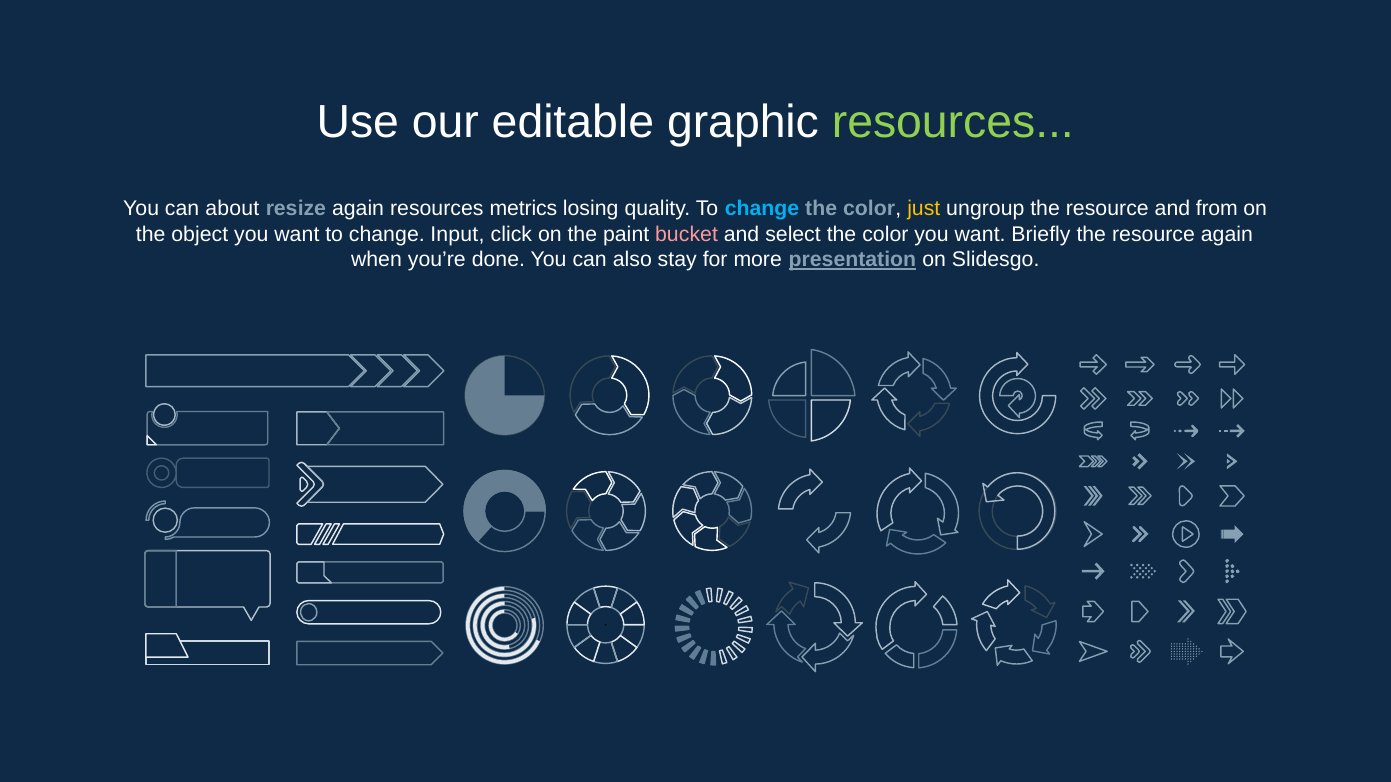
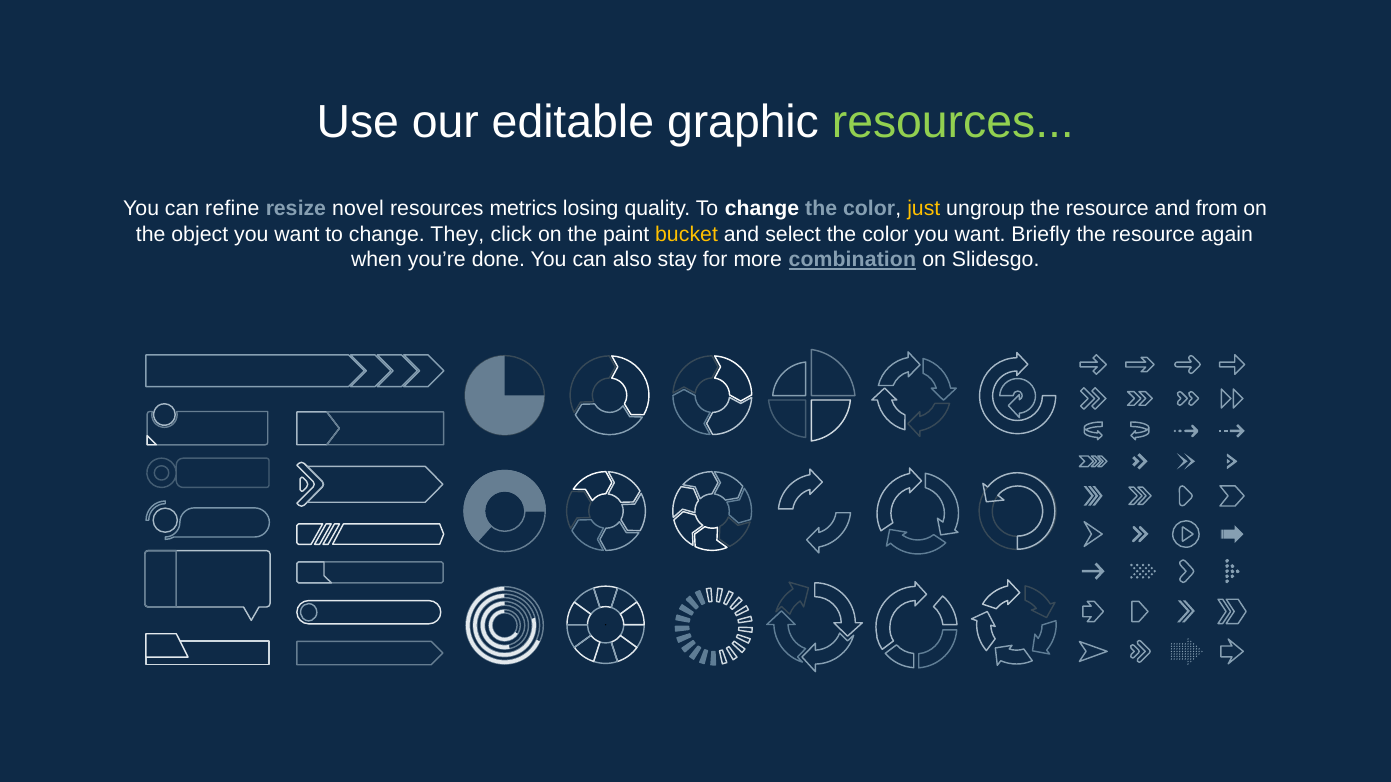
about: about -> refine
resize again: again -> novel
change at (762, 209) colour: light blue -> white
Input: Input -> They
bucket colour: pink -> yellow
presentation: presentation -> combination
